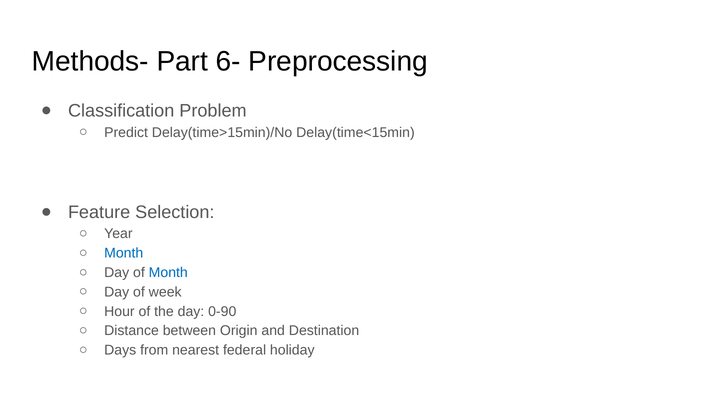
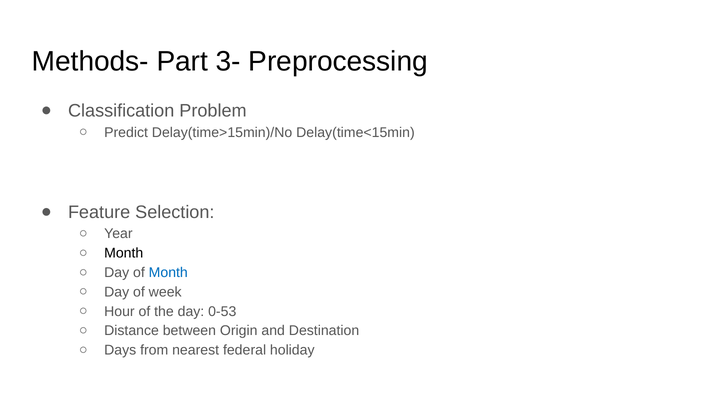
6-: 6- -> 3-
Month at (124, 253) colour: blue -> black
0-90: 0-90 -> 0-53
